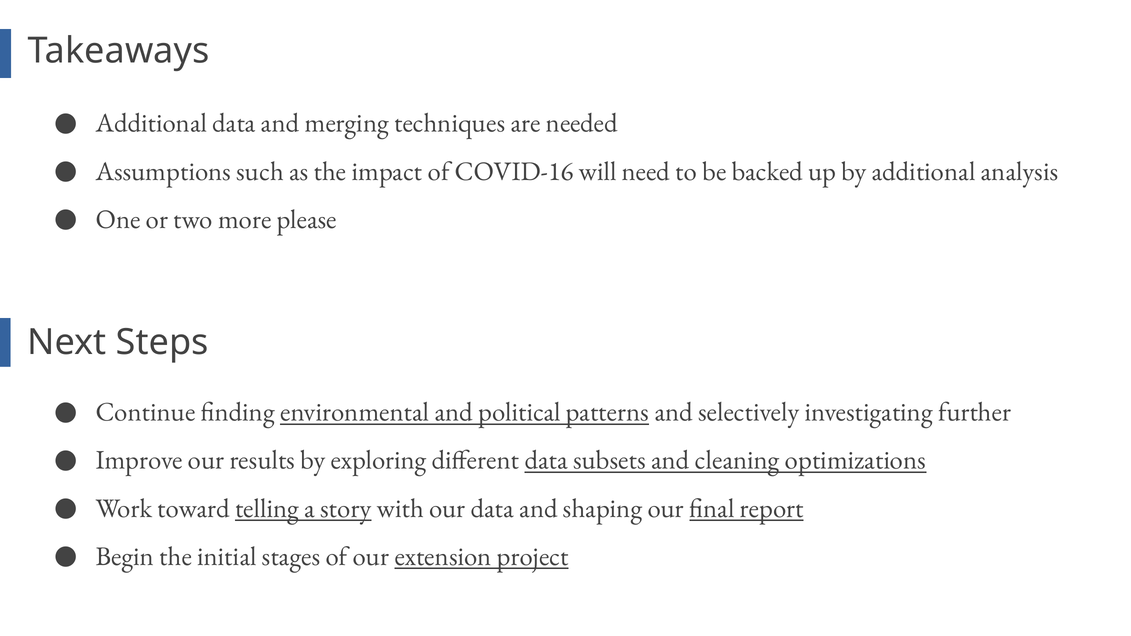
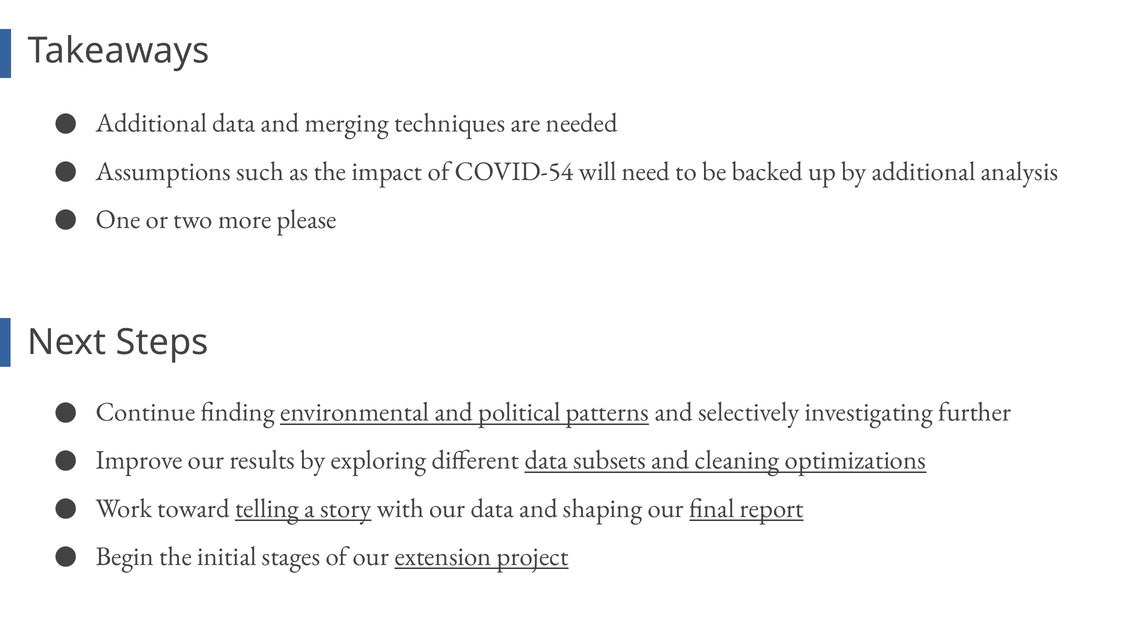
COVID-16: COVID-16 -> COVID-54
